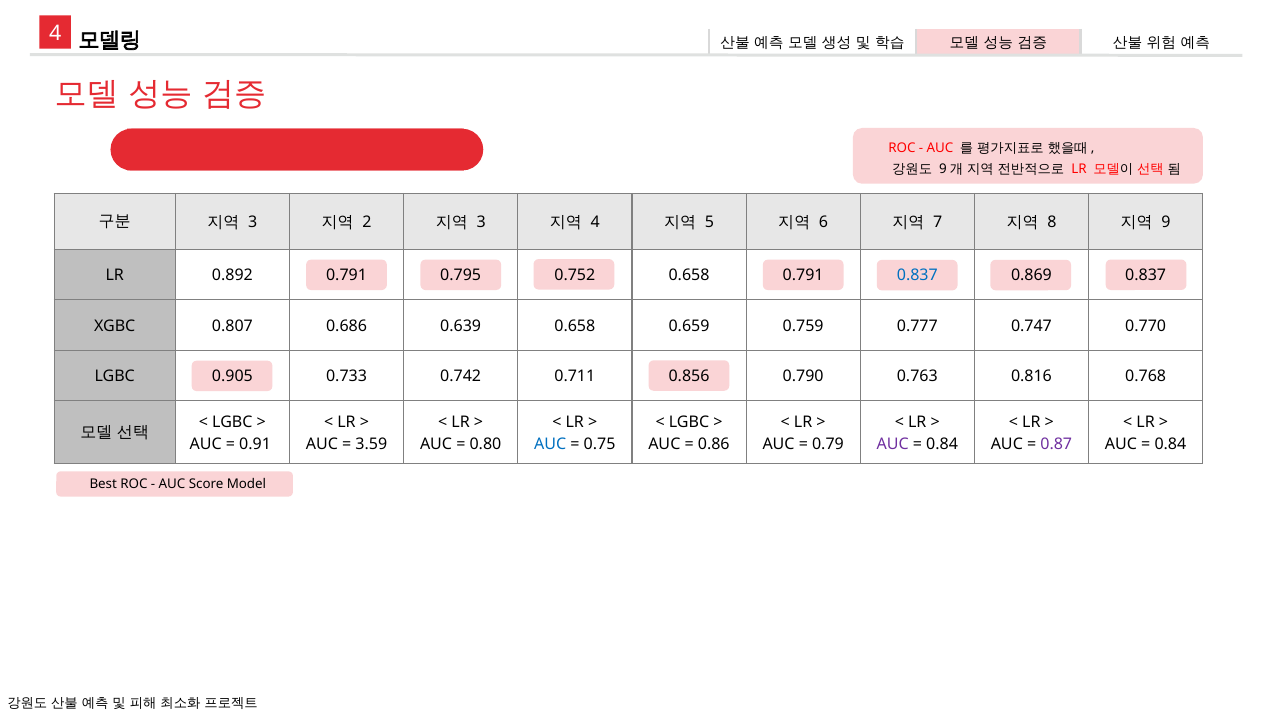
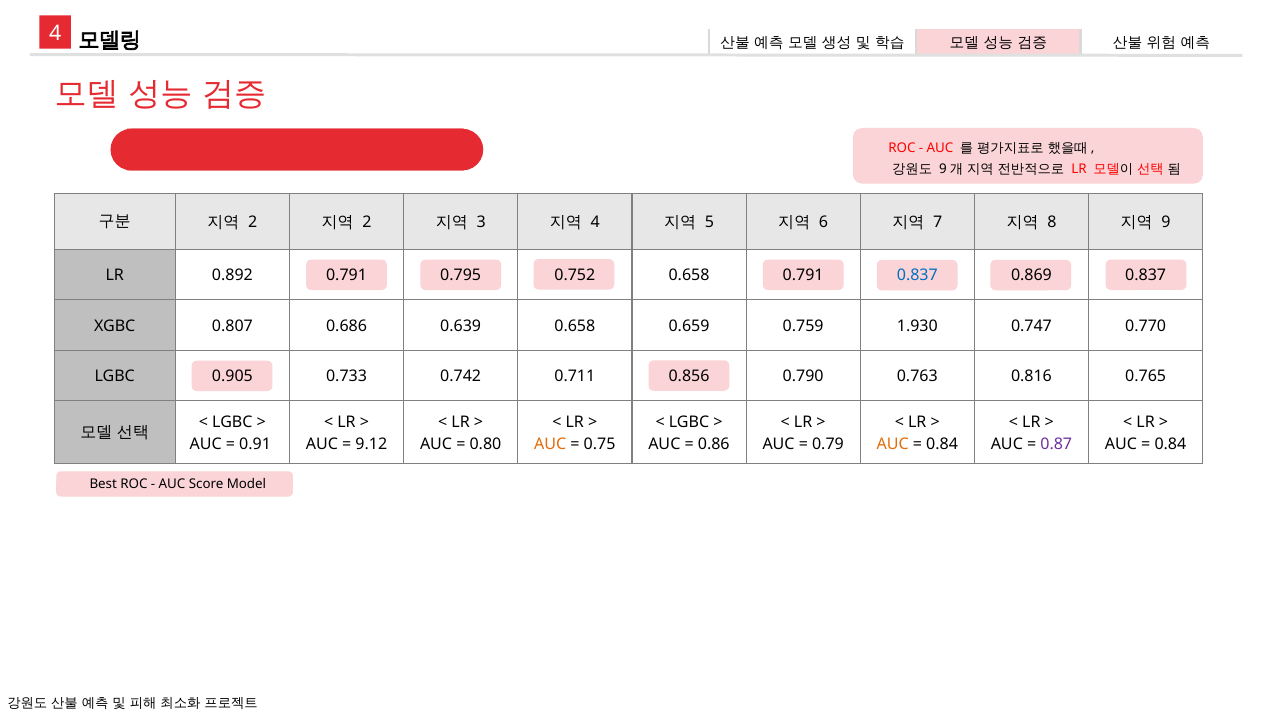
3 at (253, 222): 3 -> 2
0.777: 0.777 -> 1.930
0.768: 0.768 -> 0.765
3.59: 3.59 -> 9.12
AUC at (550, 444) colour: blue -> orange
AUC at (893, 444) colour: purple -> orange
